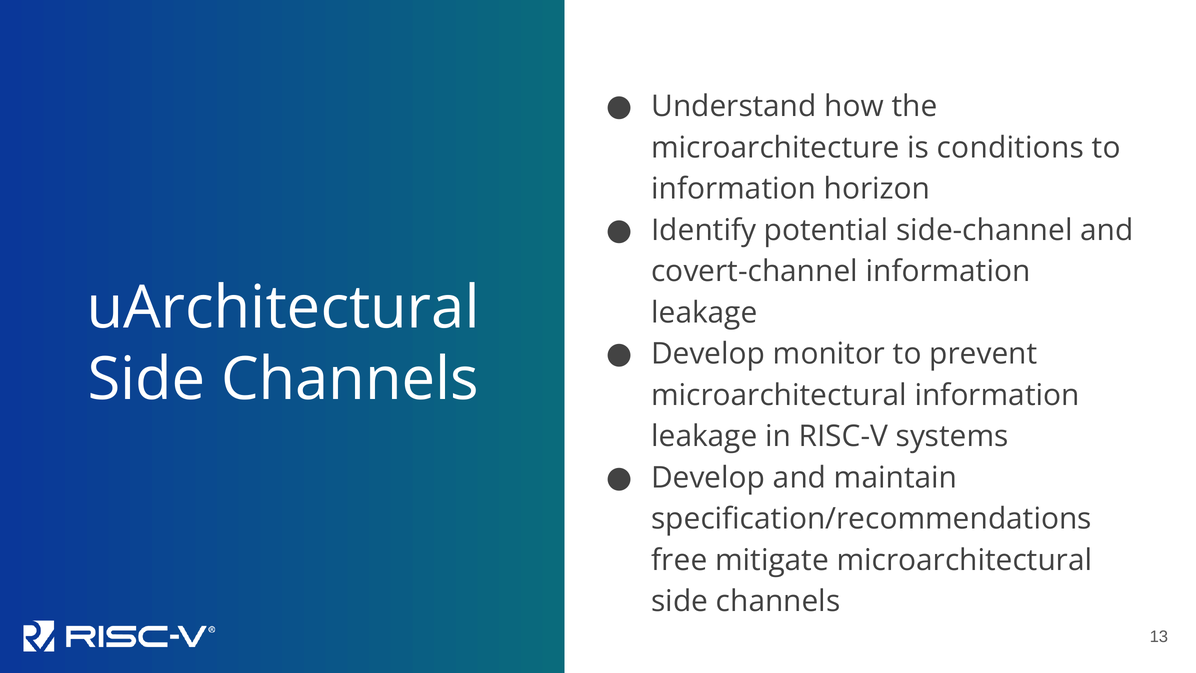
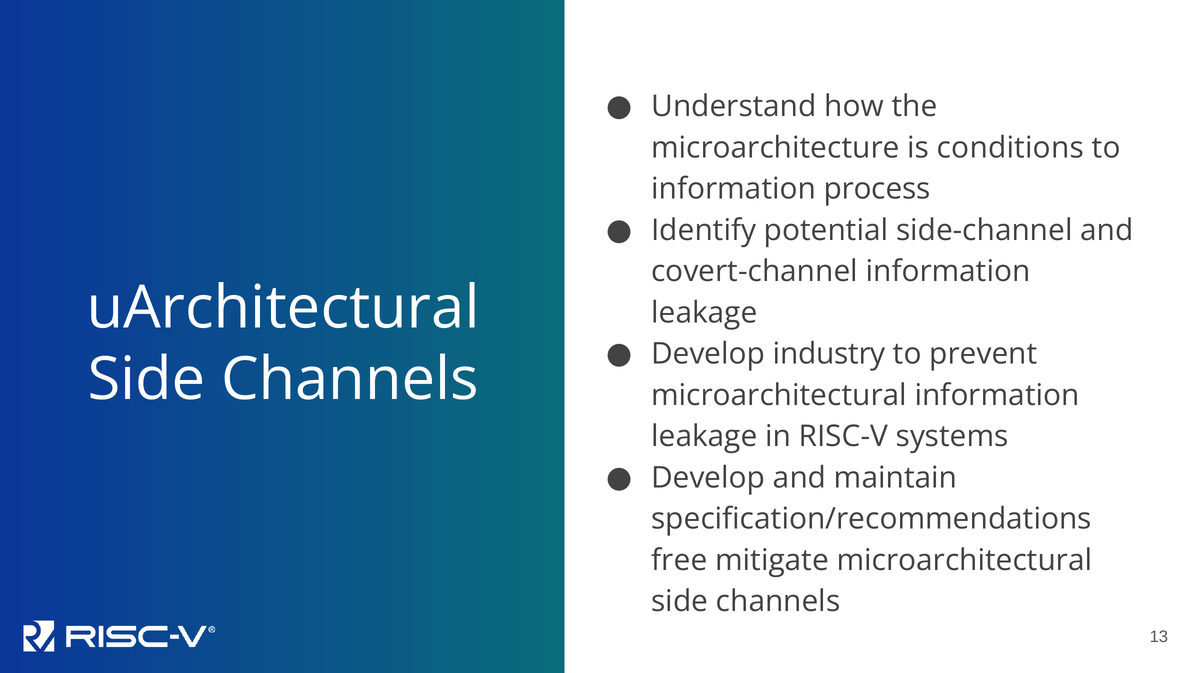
horizon: horizon -> process
monitor: monitor -> industry
